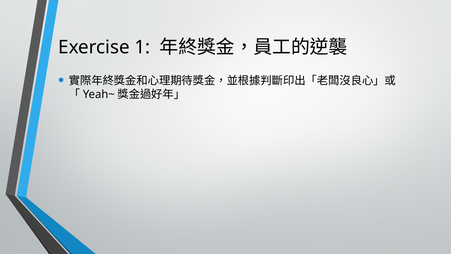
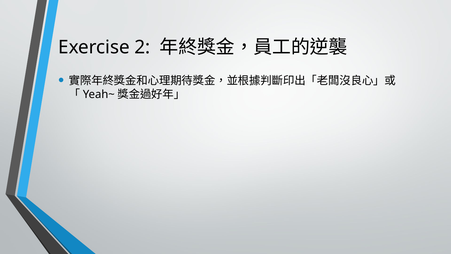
1: 1 -> 2
